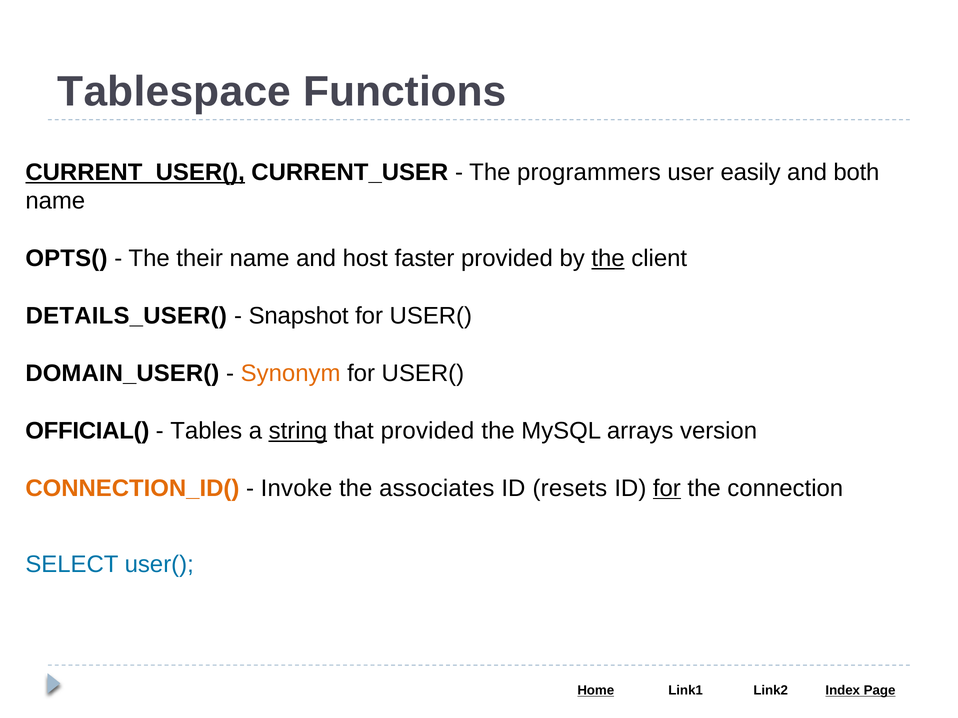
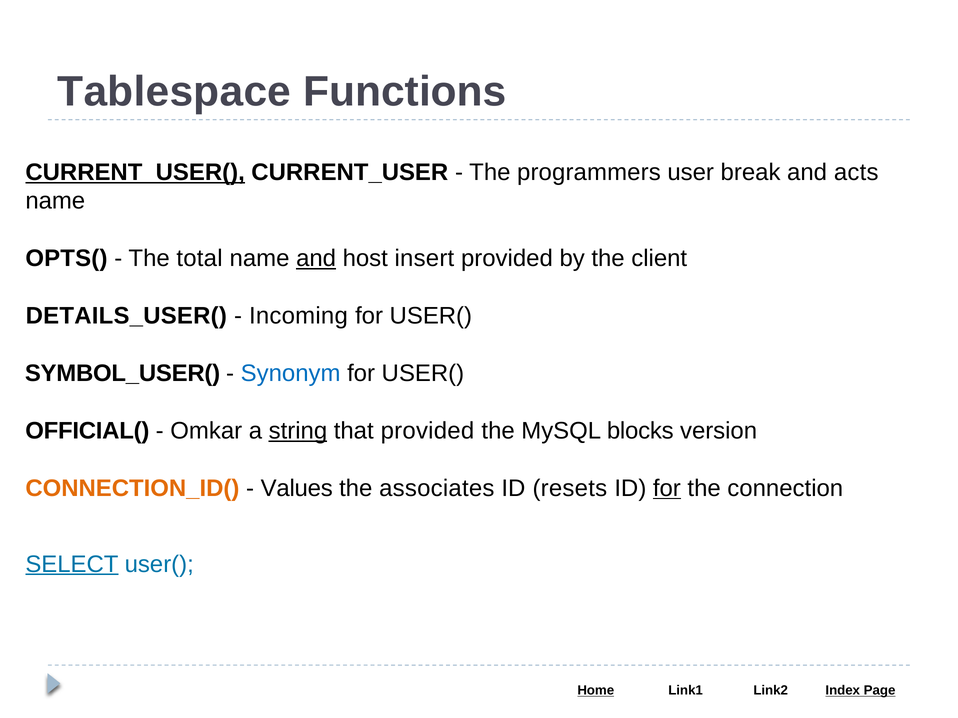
easily: easily -> break
both: both -> acts
their: their -> total
and at (316, 259) underline: none -> present
faster: faster -> insert
the at (608, 259) underline: present -> none
Snapshot: Snapshot -> Incoming
DOMAIN_USER(: DOMAIN_USER( -> SYMBOL_USER(
Synonym colour: orange -> blue
Tables: Tables -> Omkar
arrays: arrays -> blocks
Invoke: Invoke -> Values
SELECT underline: none -> present
